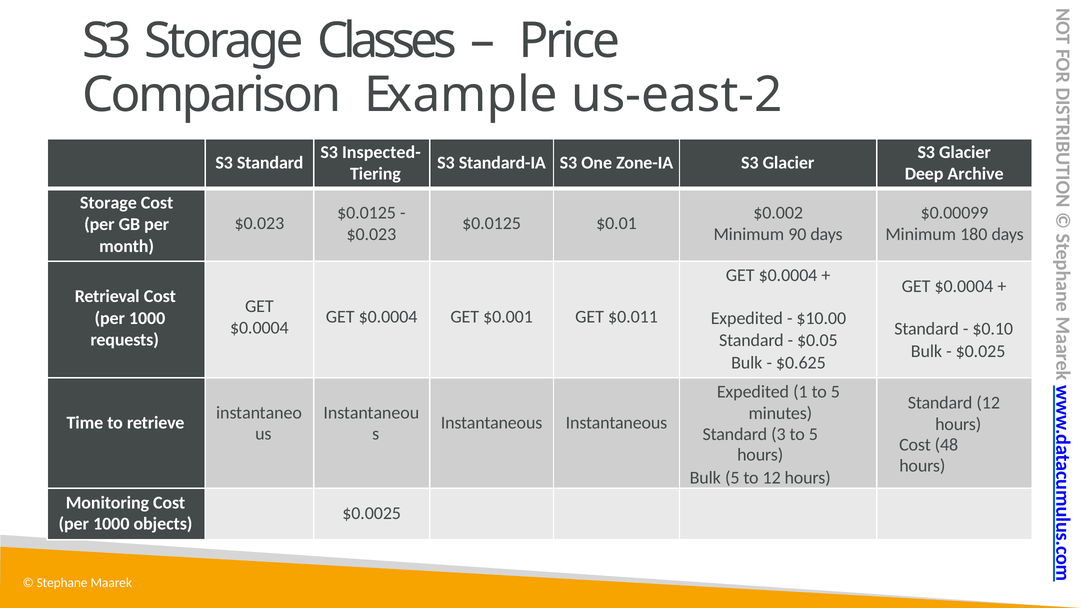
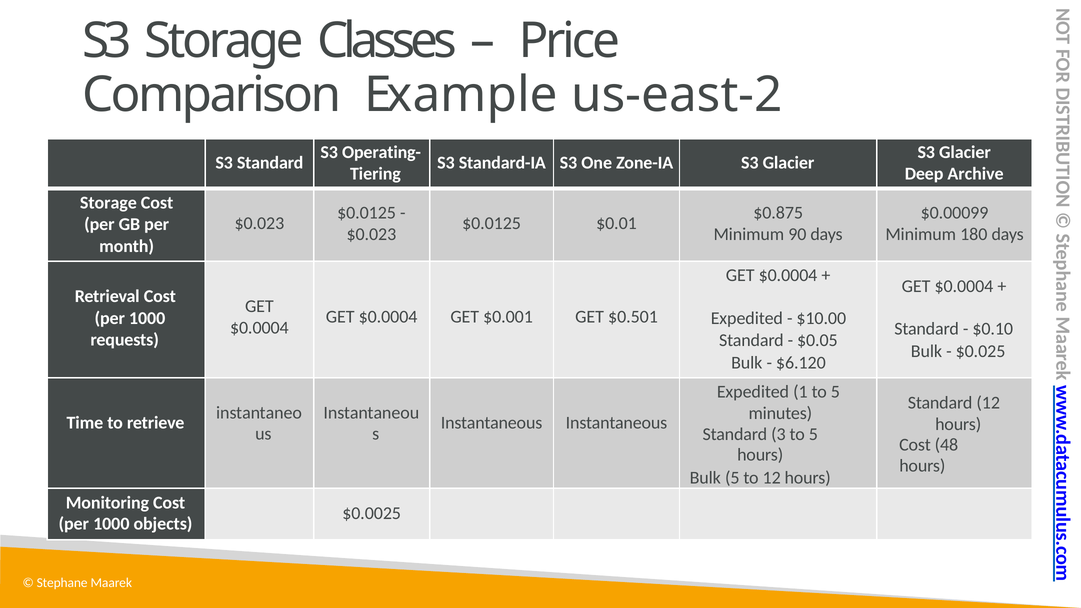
Inspected-: Inspected- -> Operating-
$0.002: $0.002 -> $0.875
$0.011: $0.011 -> $0.501
$0.625: $0.625 -> $6.120
